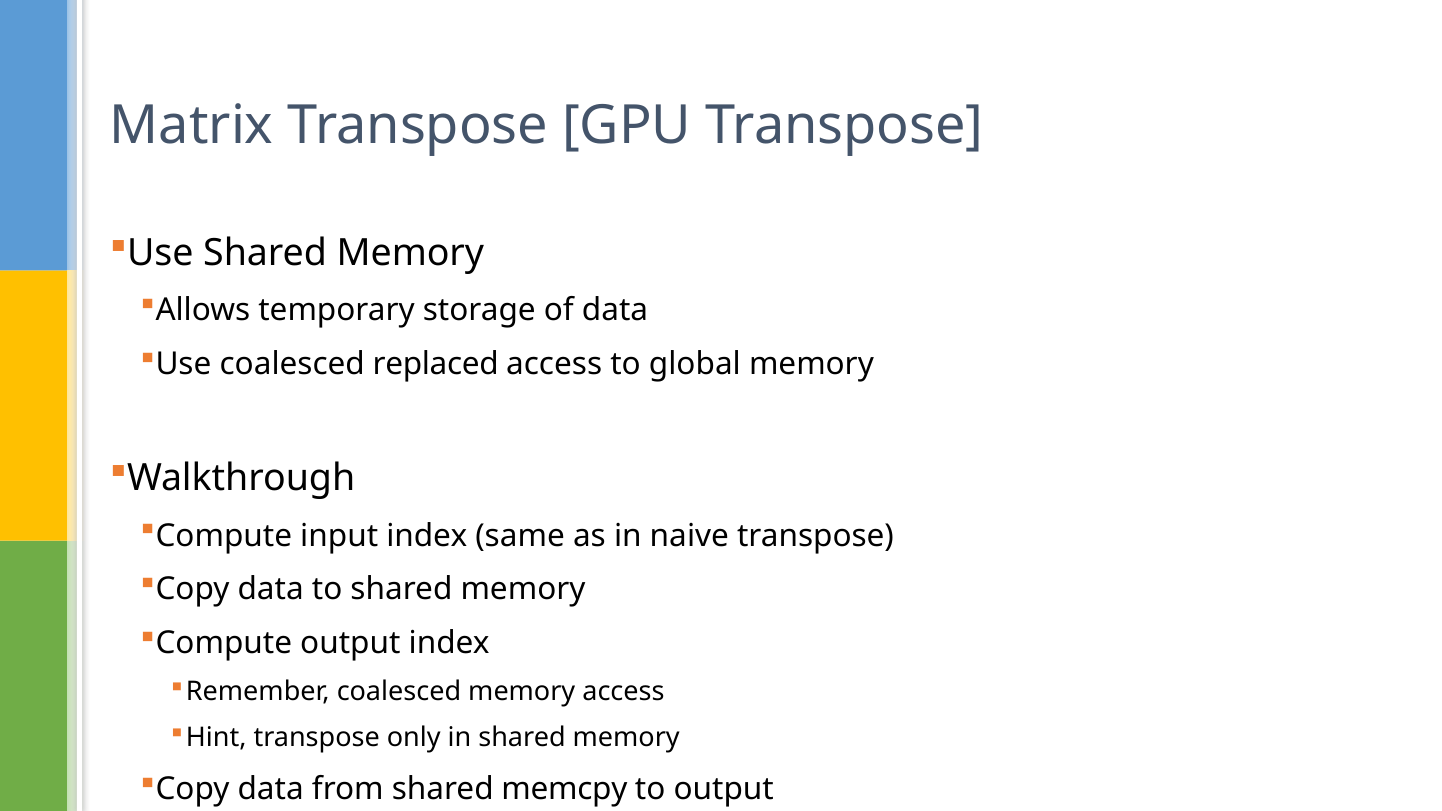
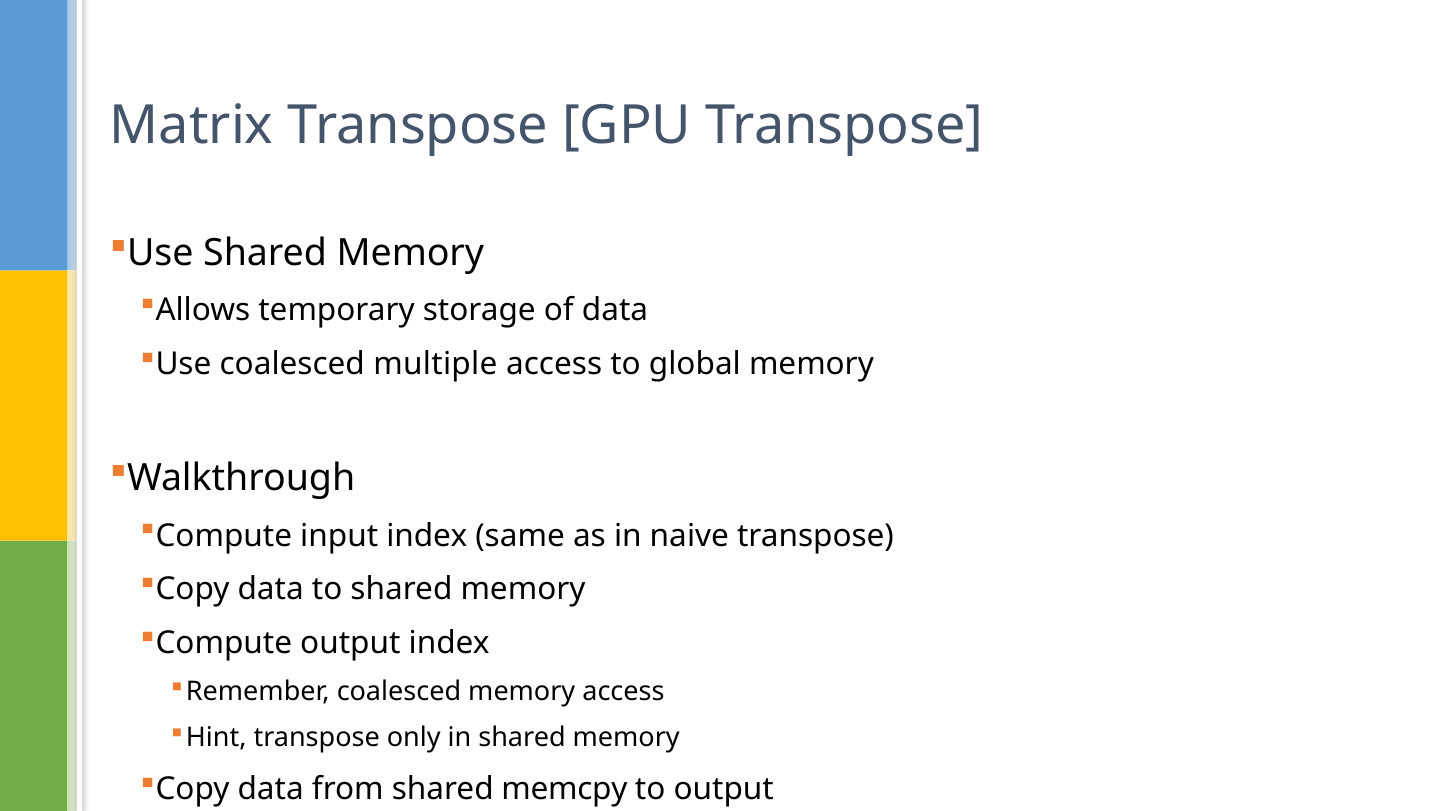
replaced: replaced -> multiple
